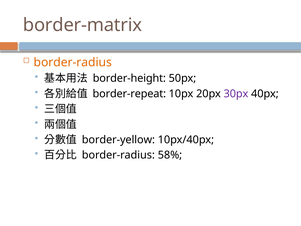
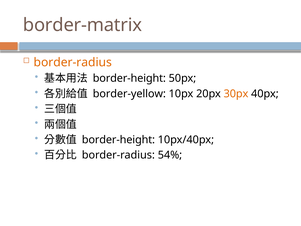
border-repeat: border-repeat -> border-yellow
30px colour: purple -> orange
border-yellow at (118, 140): border-yellow -> border-height
58%: 58% -> 54%
